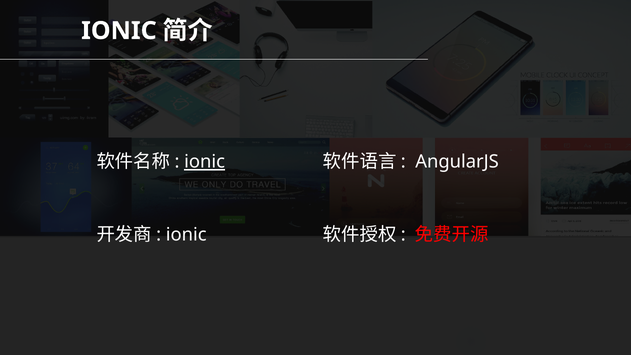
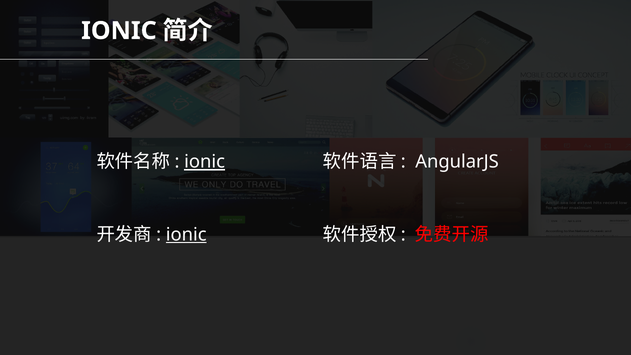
ionic at (186, 235) underline: none -> present
